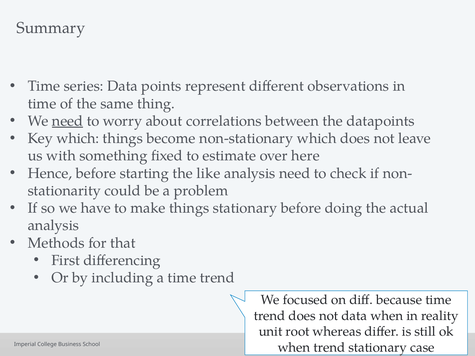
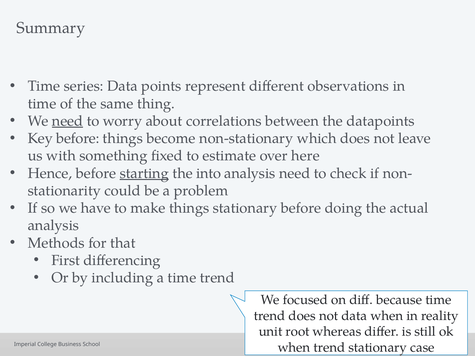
Key which: which -> before
starting underline: none -> present
like: like -> into
